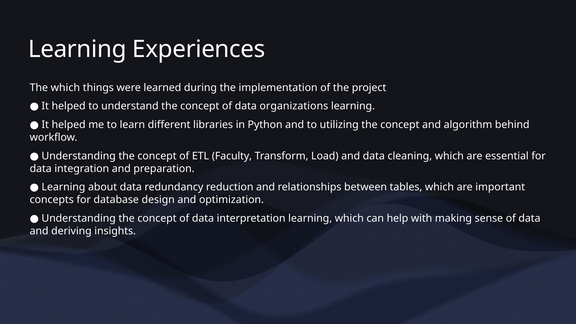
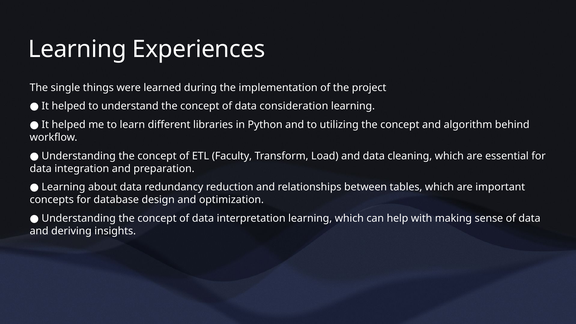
The which: which -> single
organizations: organizations -> consideration
